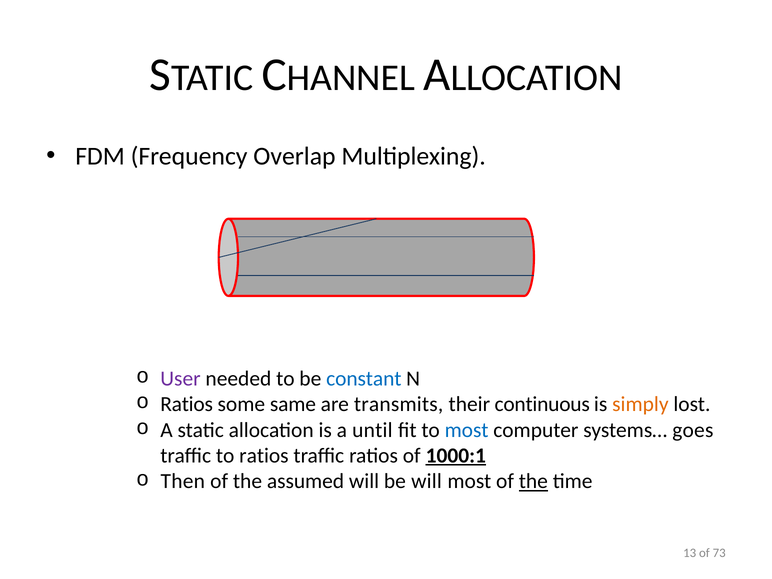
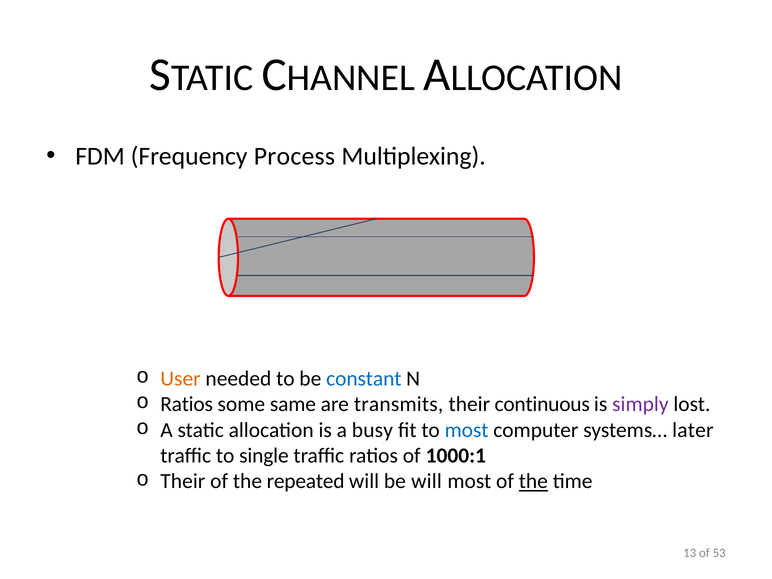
Overlap: Overlap -> Process
User colour: purple -> orange
simply colour: orange -> purple
until: until -> busy
goes: goes -> later
to ratios: ratios -> single
1000:1 underline: present -> none
Then at (183, 481): Then -> Their
assumed: assumed -> repeated
73: 73 -> 53
